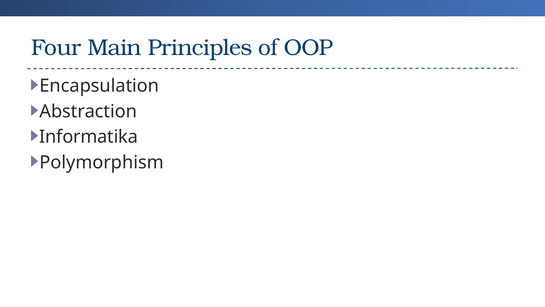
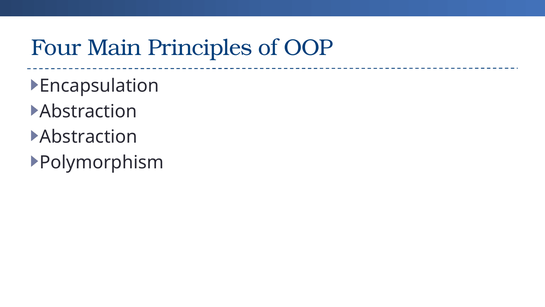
Informatika at (89, 137): Informatika -> Abstraction
